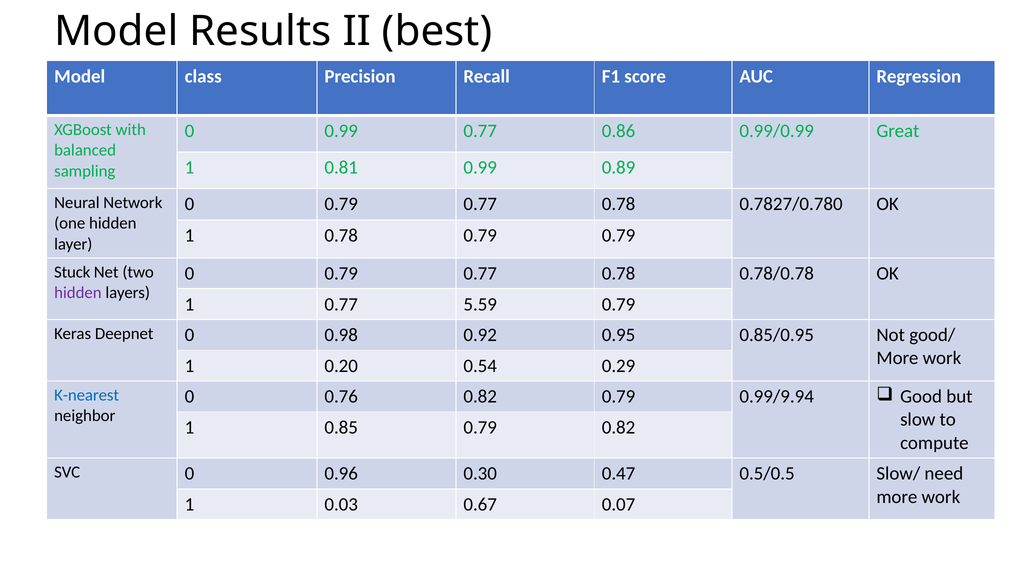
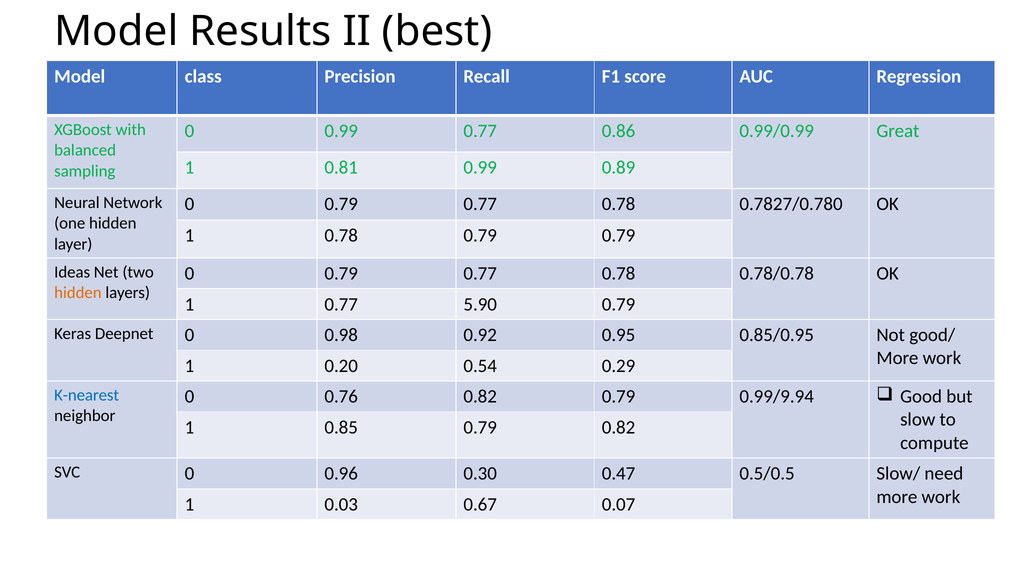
Stuck: Stuck -> Ideas
hidden at (78, 293) colour: purple -> orange
5.59: 5.59 -> 5.90
